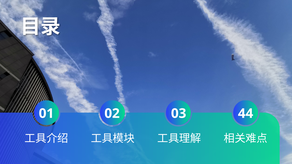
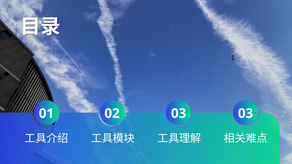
03 44: 44 -> 03
